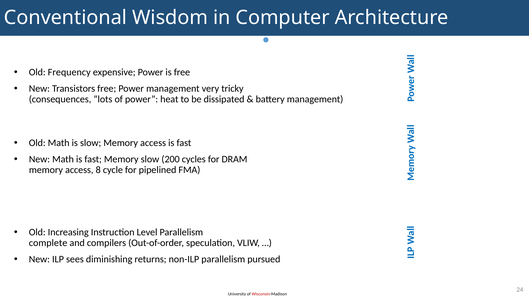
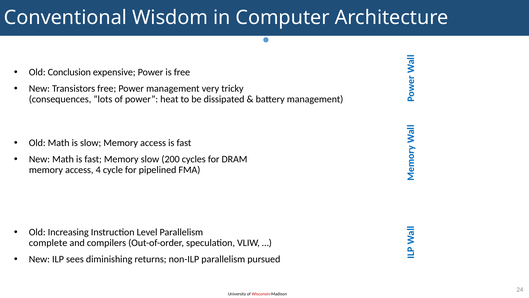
Frequency: Frequency -> Conclusion
8: 8 -> 4
